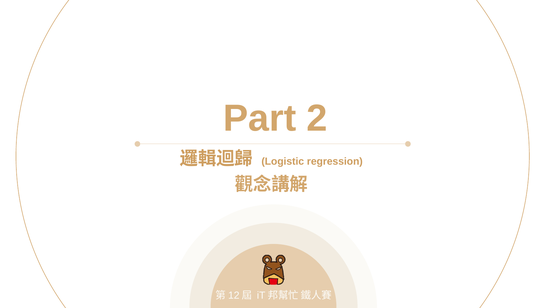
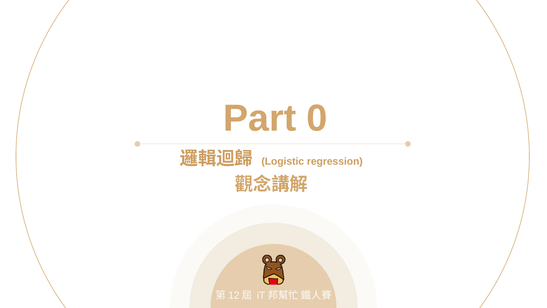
2: 2 -> 0
